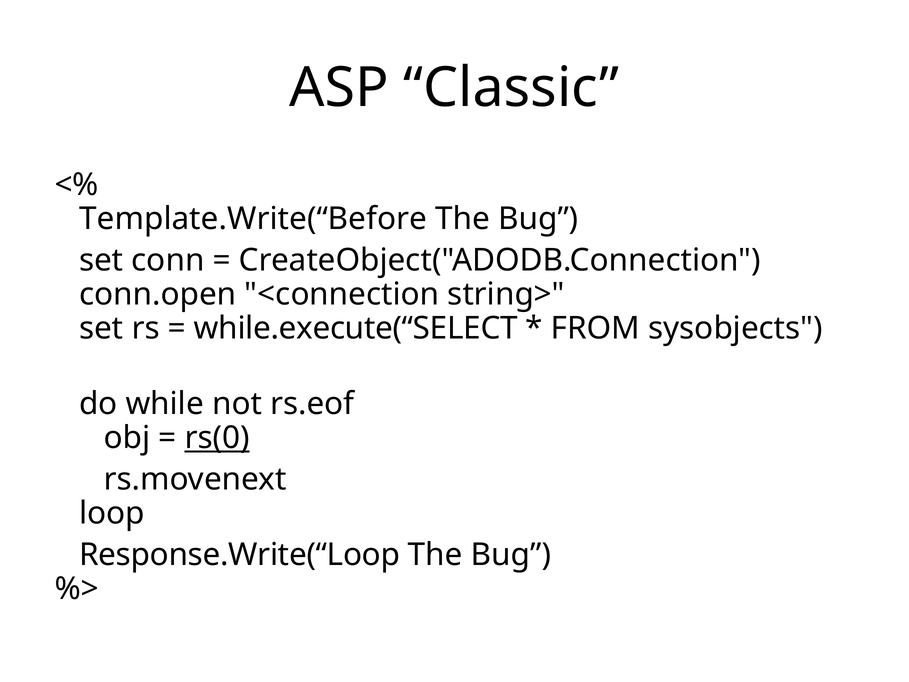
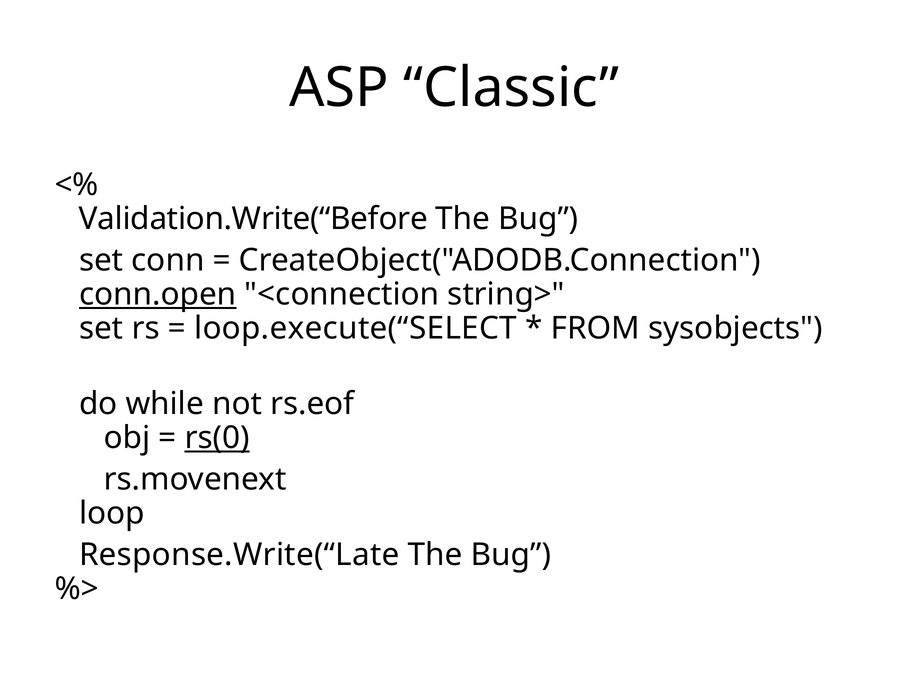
Template.Write(“Before: Template.Write(“Before -> Validation.Write(“Before
conn.open underline: none -> present
while.execute(“SELECT: while.execute(“SELECT -> loop.execute(“SELECT
Response.Write(“Loop: Response.Write(“Loop -> Response.Write(“Late
